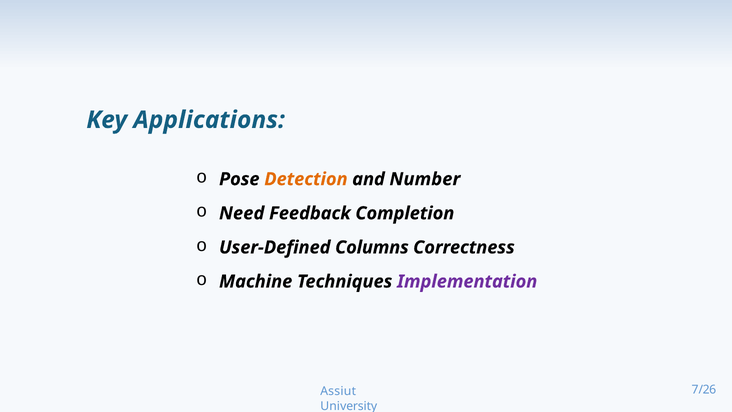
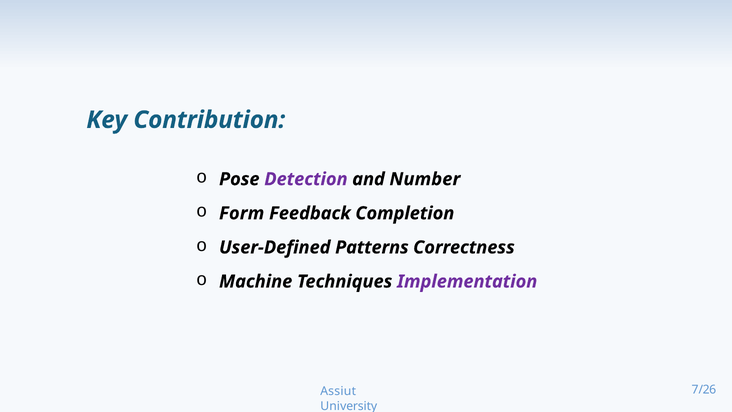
Applications: Applications -> Contribution
Detection colour: orange -> purple
Need: Need -> Form
Columns: Columns -> Patterns
